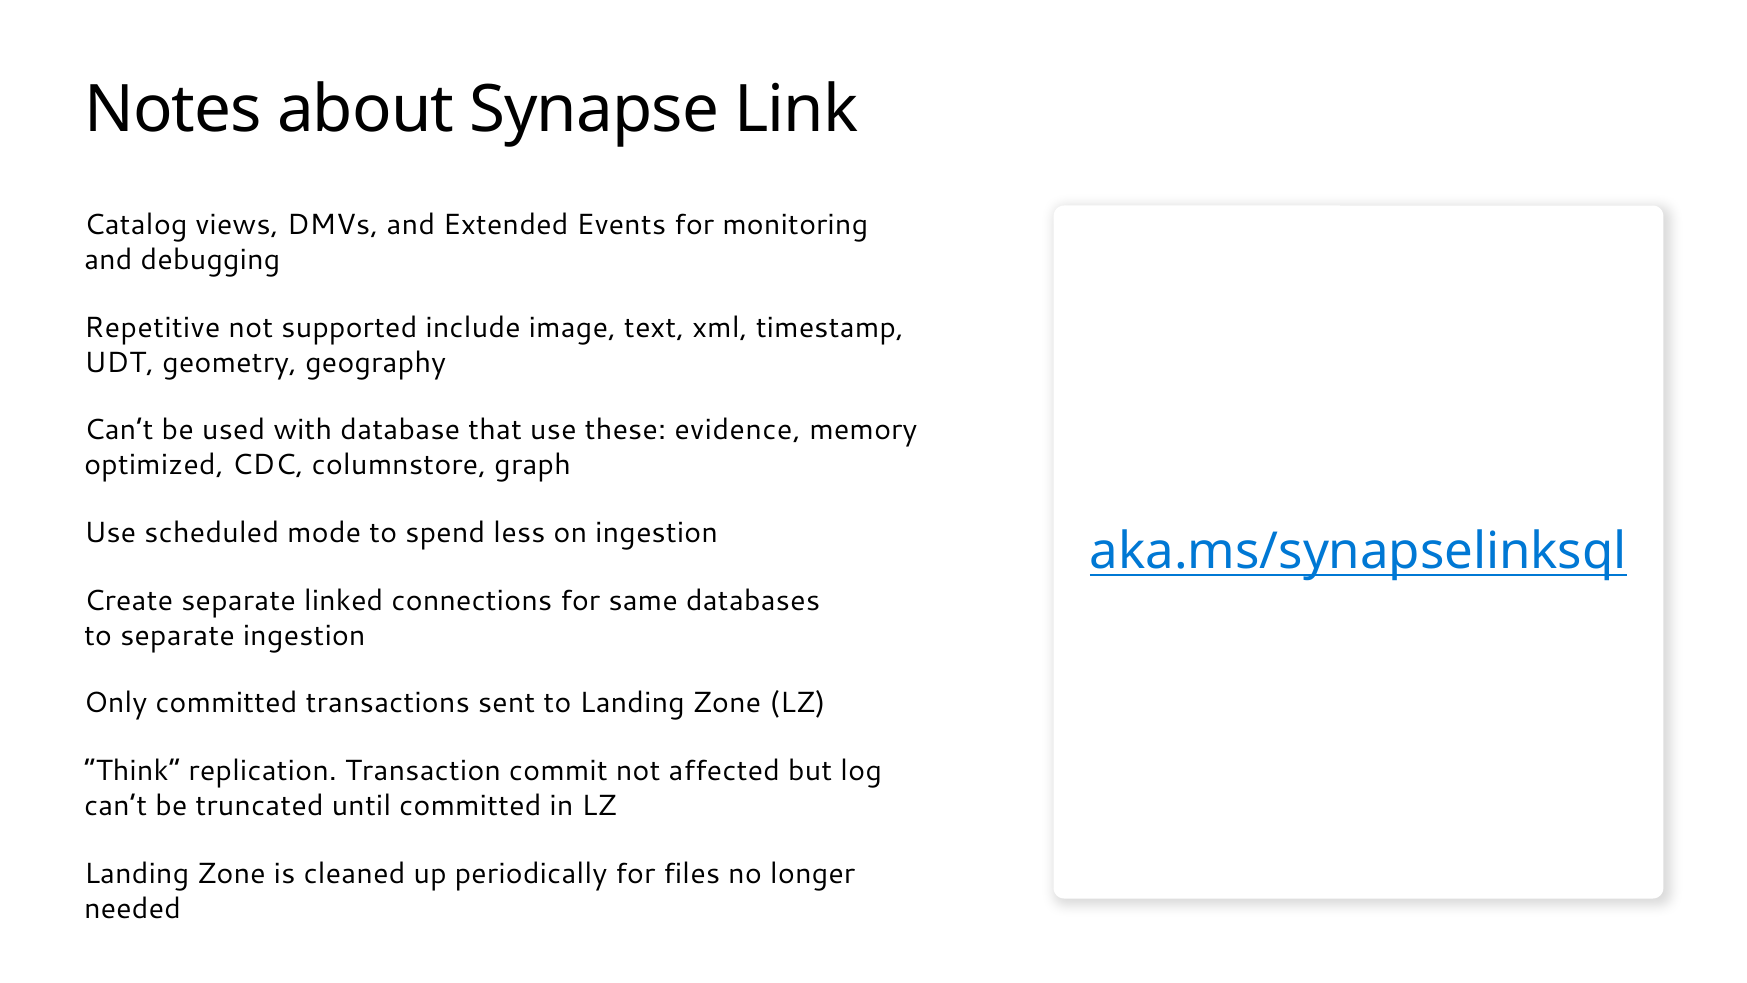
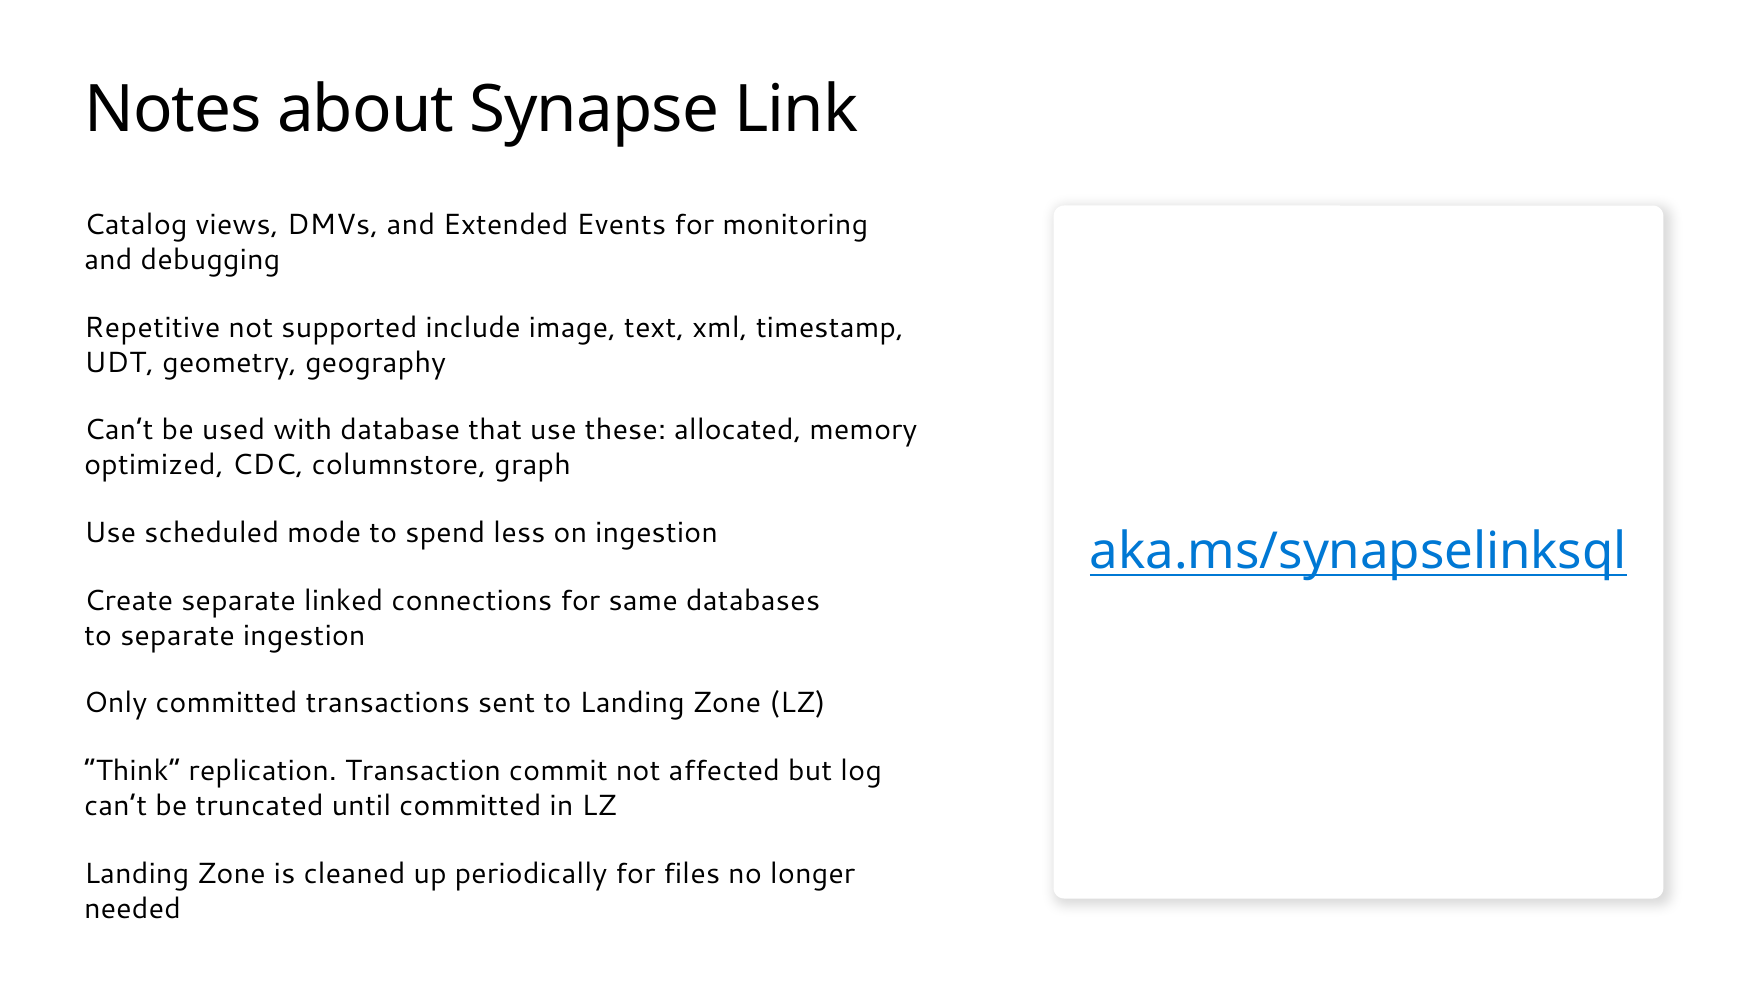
evidence: evidence -> allocated
